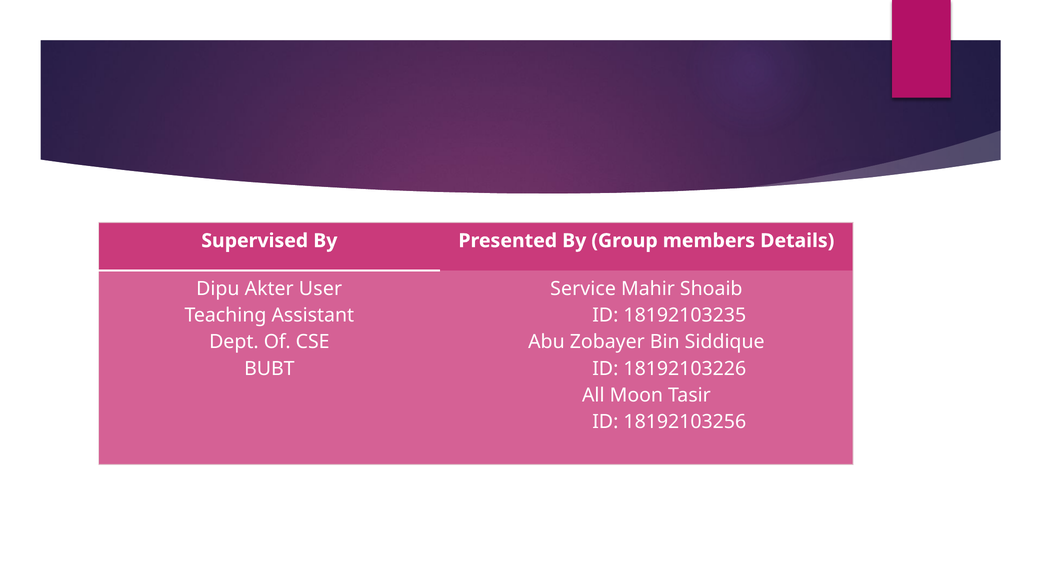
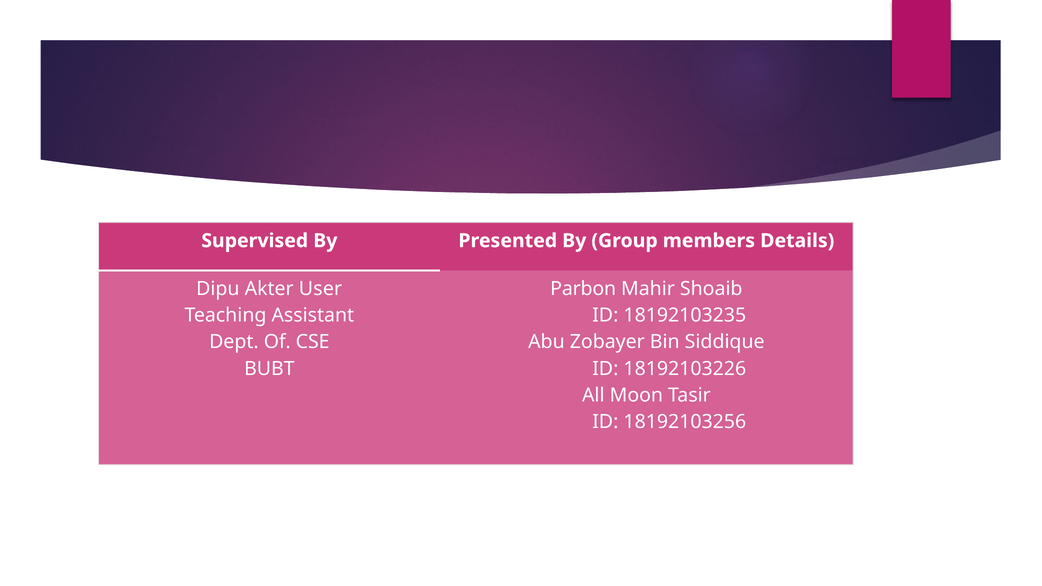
Service: Service -> Parbon
